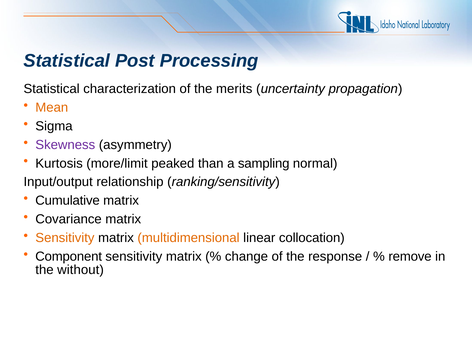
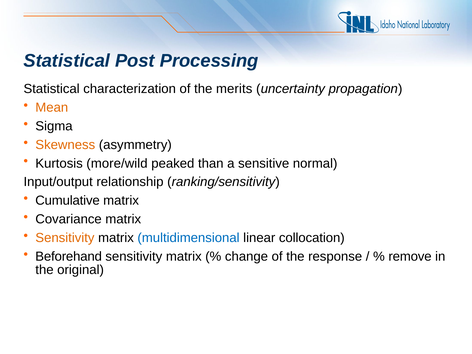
Skewness colour: purple -> orange
more/limit: more/limit -> more/wild
sampling: sampling -> sensitive
multidimensional colour: orange -> blue
Component: Component -> Beforehand
without: without -> original
